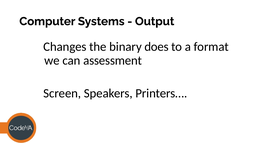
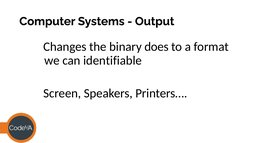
assessment: assessment -> identifiable
